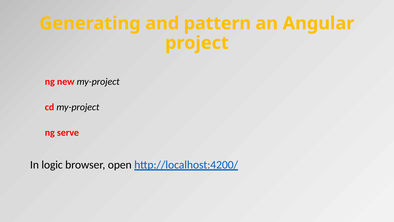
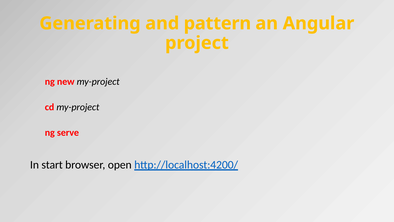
logic: logic -> start
